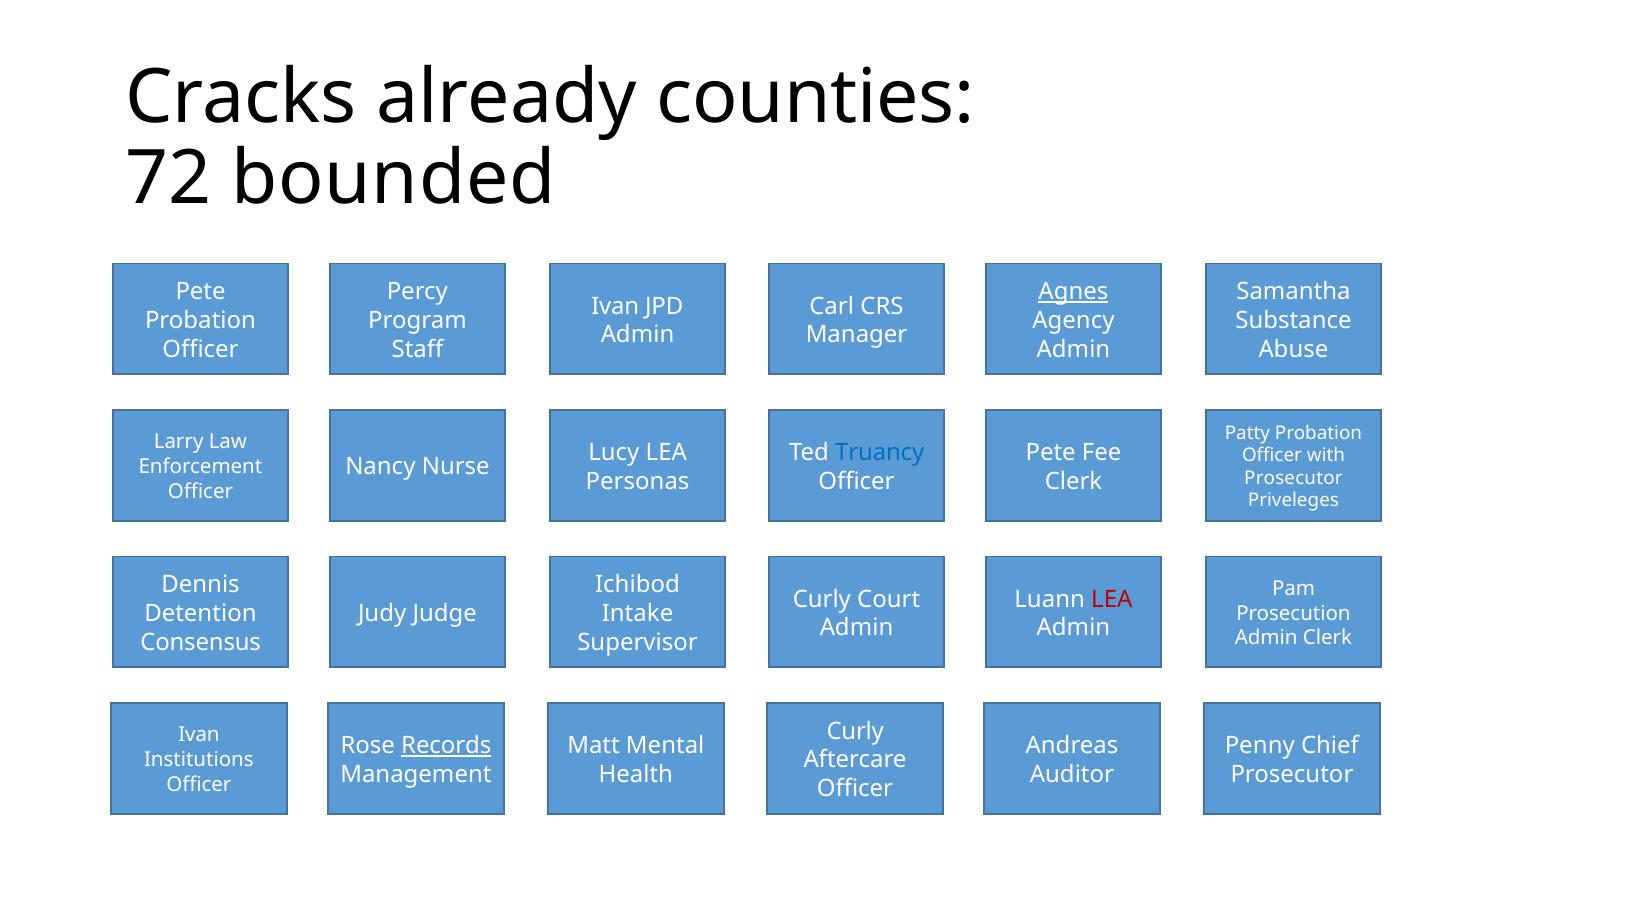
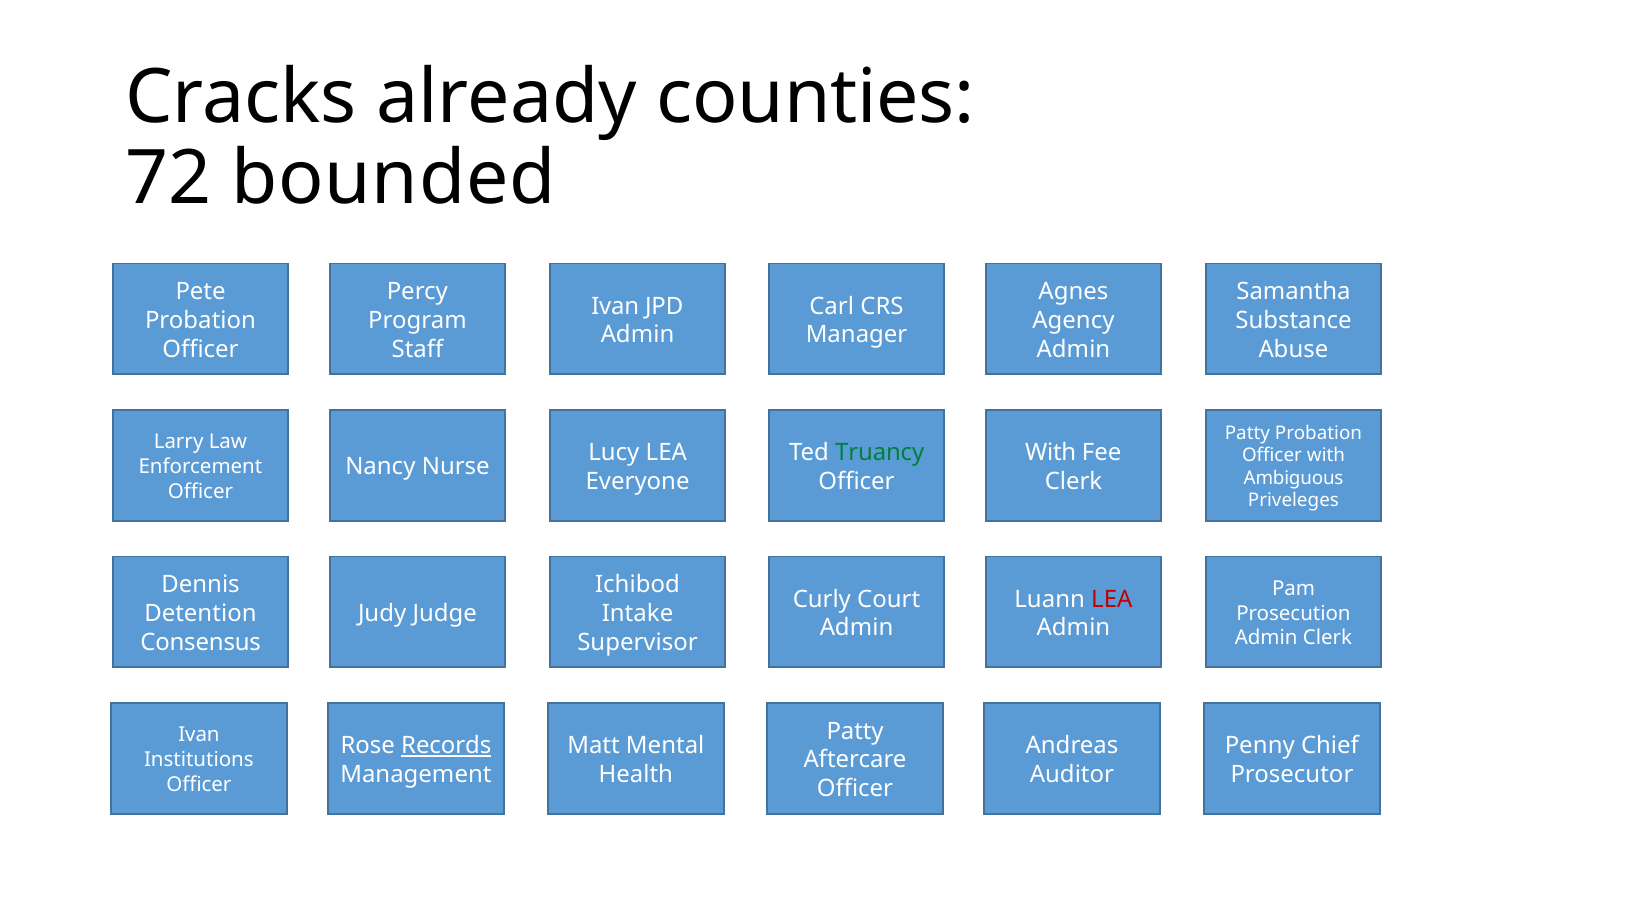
Agnes underline: present -> none
Truancy colour: blue -> green
Pete at (1051, 452): Pete -> With
Prosecutor at (1293, 478): Prosecutor -> Ambiguous
Personas: Personas -> Everyone
Curly at (855, 731): Curly -> Patty
